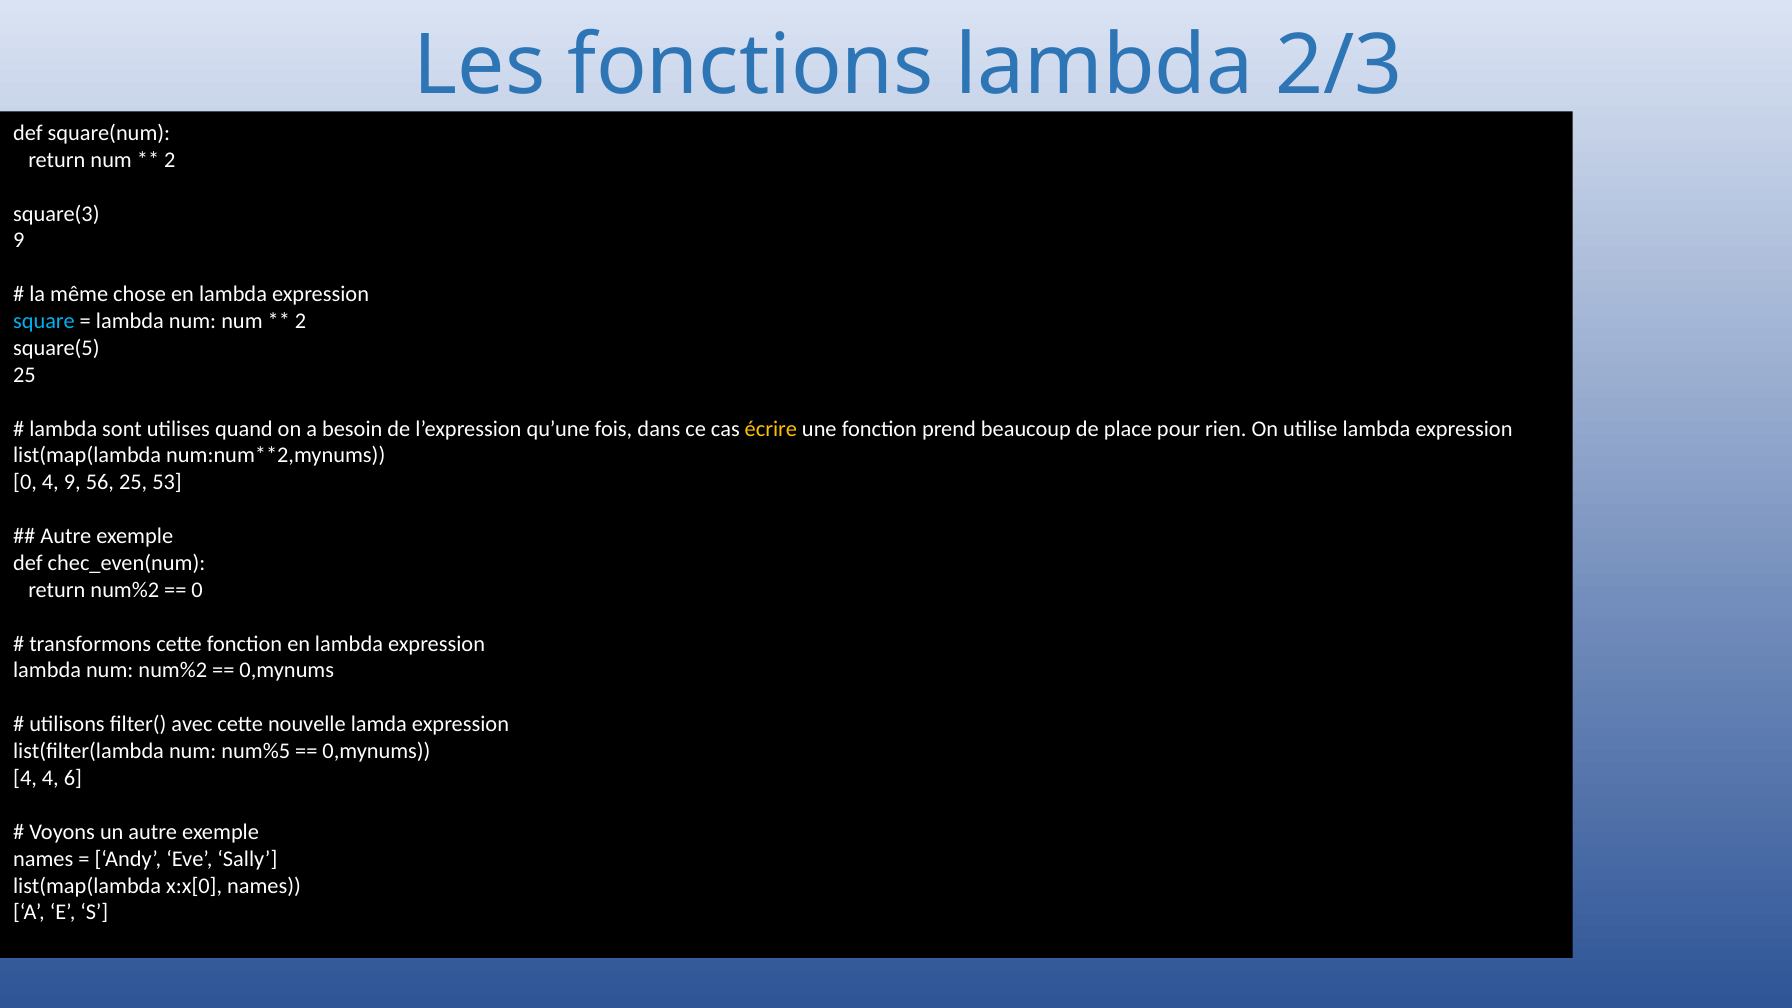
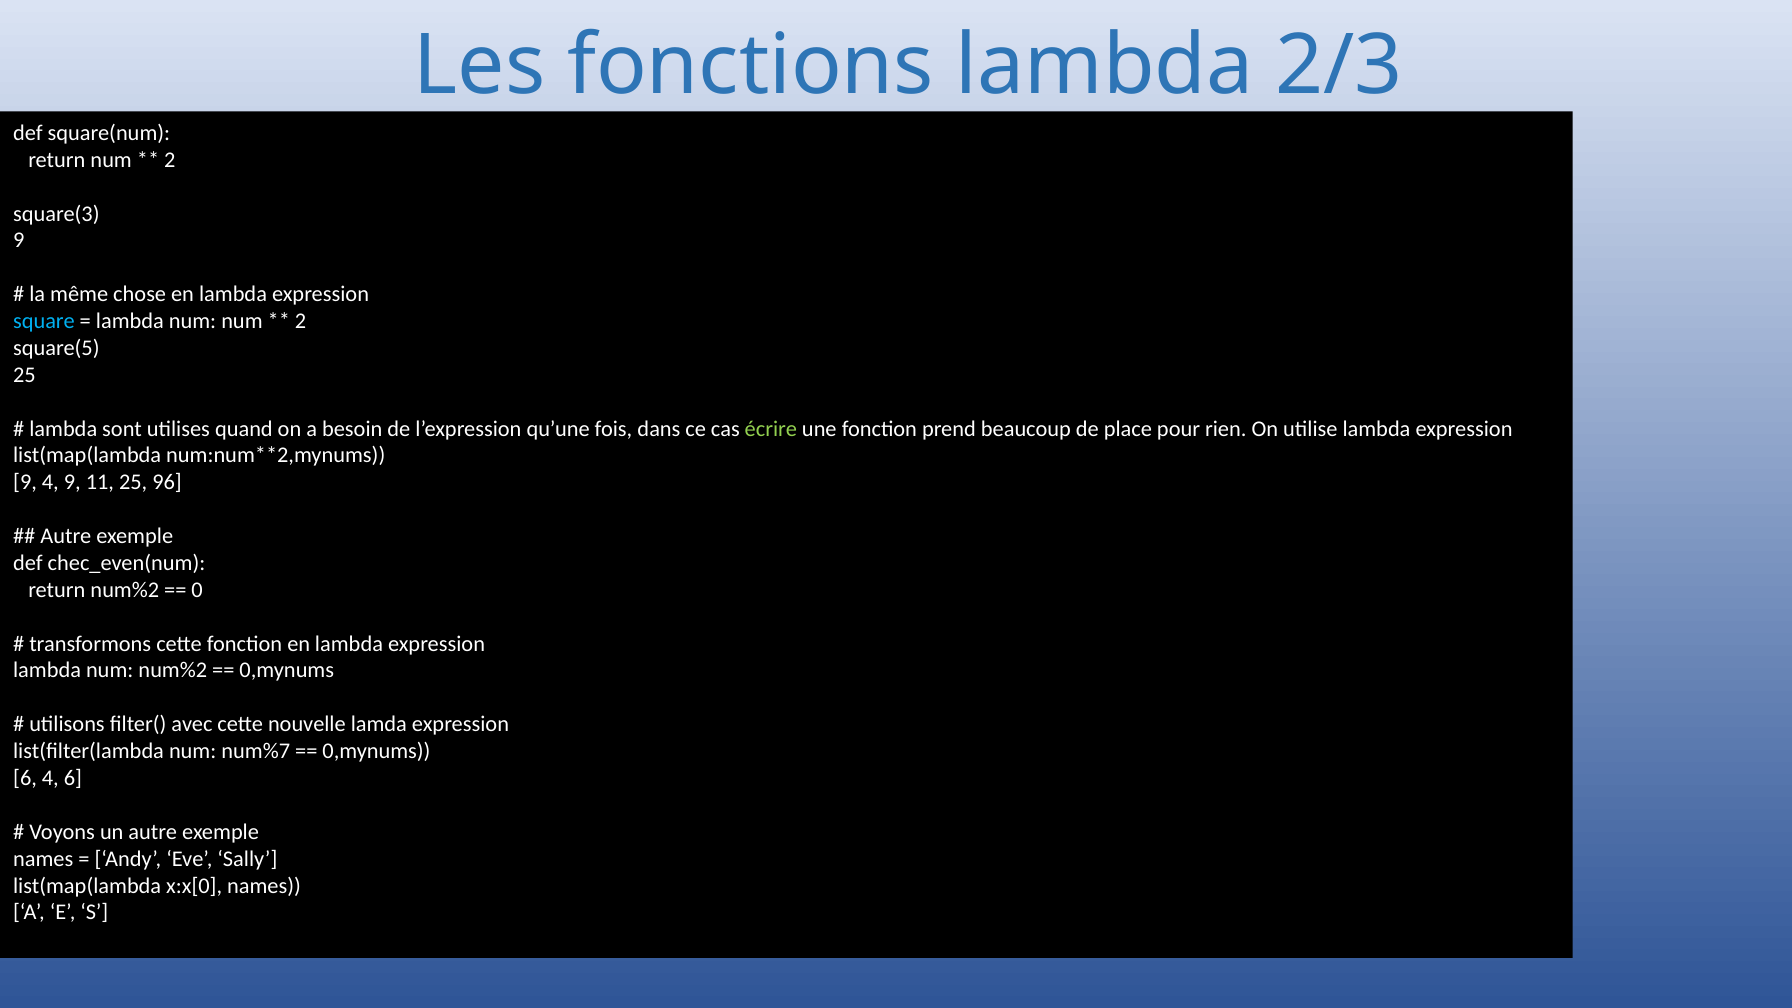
écrire colour: yellow -> light green
0 at (25, 482): 0 -> 9
56: 56 -> 11
53: 53 -> 96
num%5: num%5 -> num%7
4 at (25, 778): 4 -> 6
